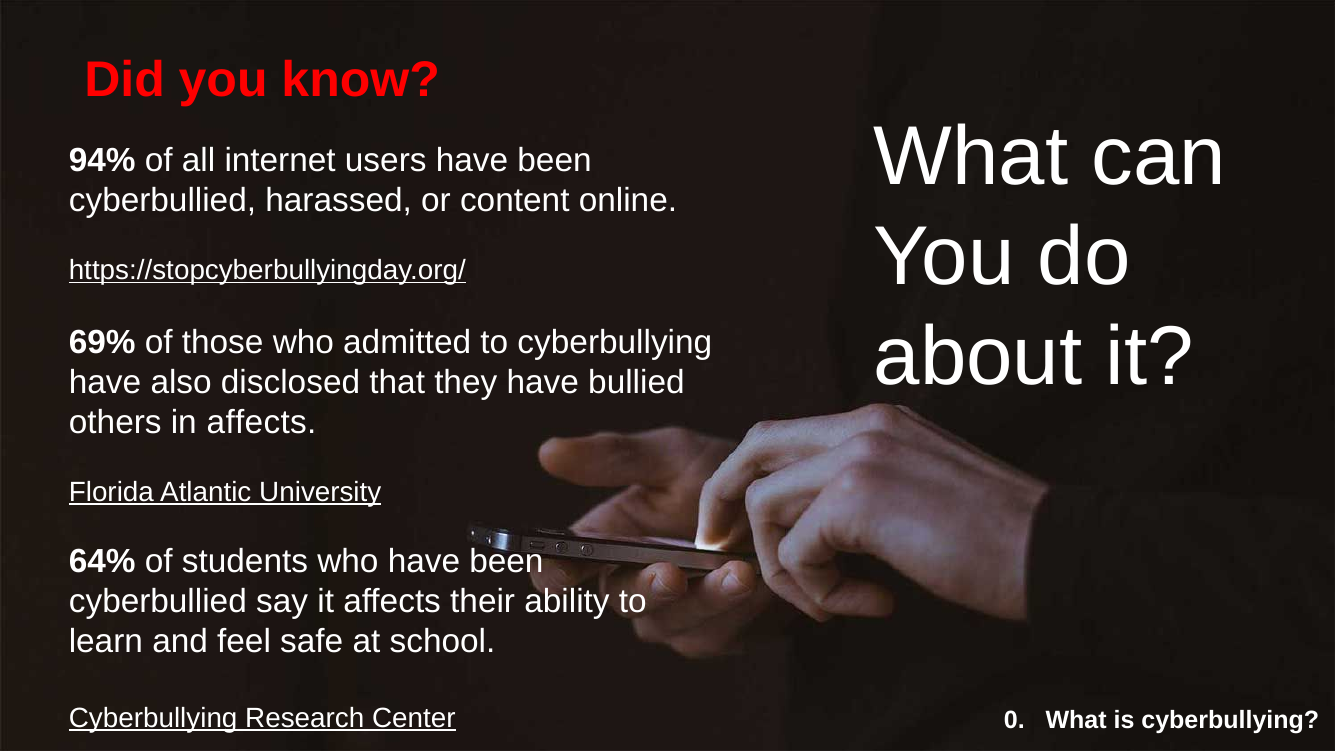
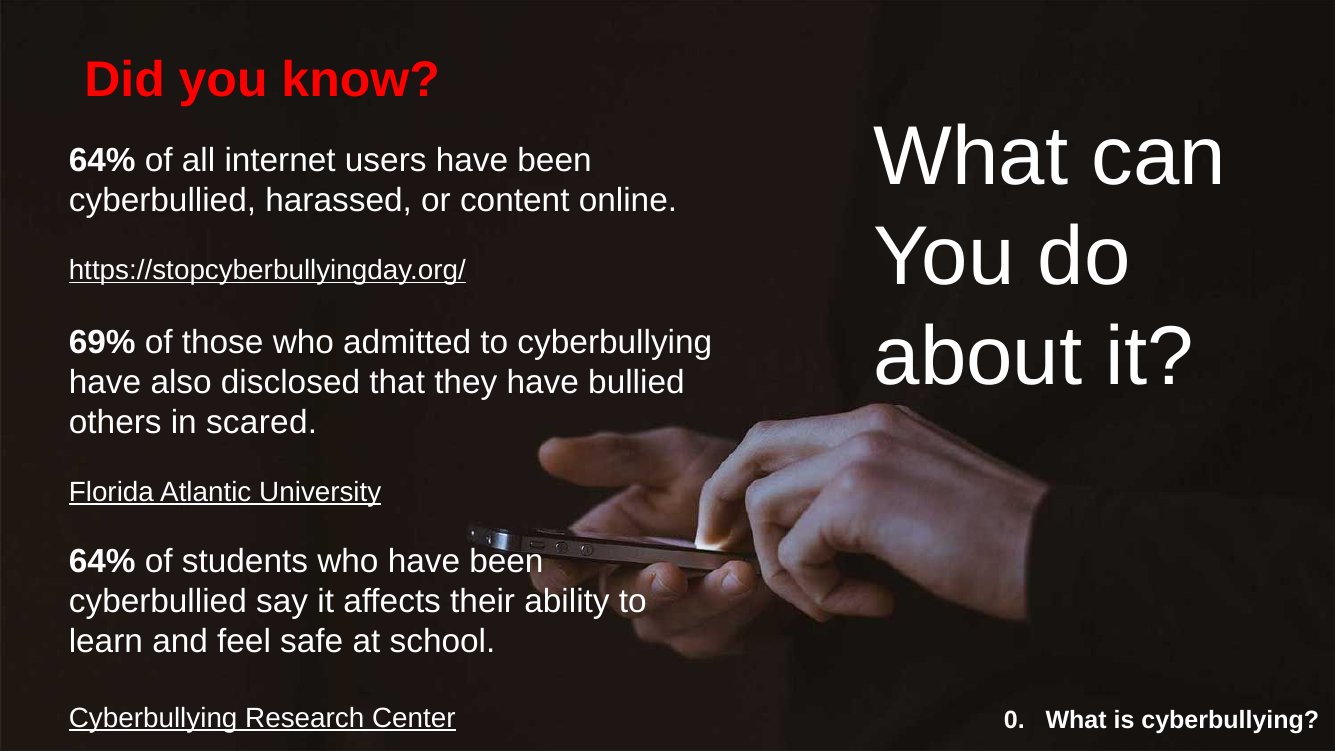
94% at (102, 161): 94% -> 64%
in affects: affects -> scared
